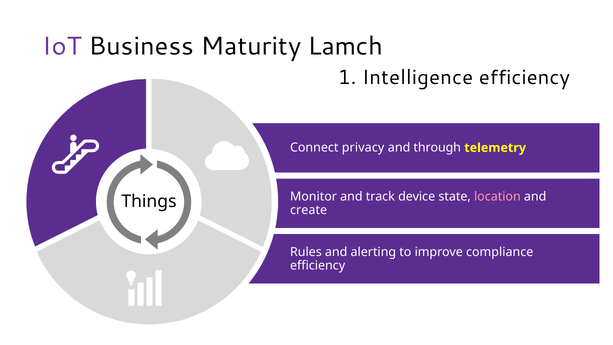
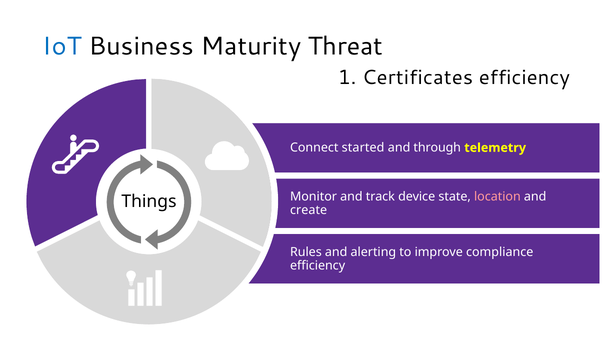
IoT colour: purple -> blue
Lamch: Lamch -> Threat
Intelligence: Intelligence -> Certificates
privacy: privacy -> started
